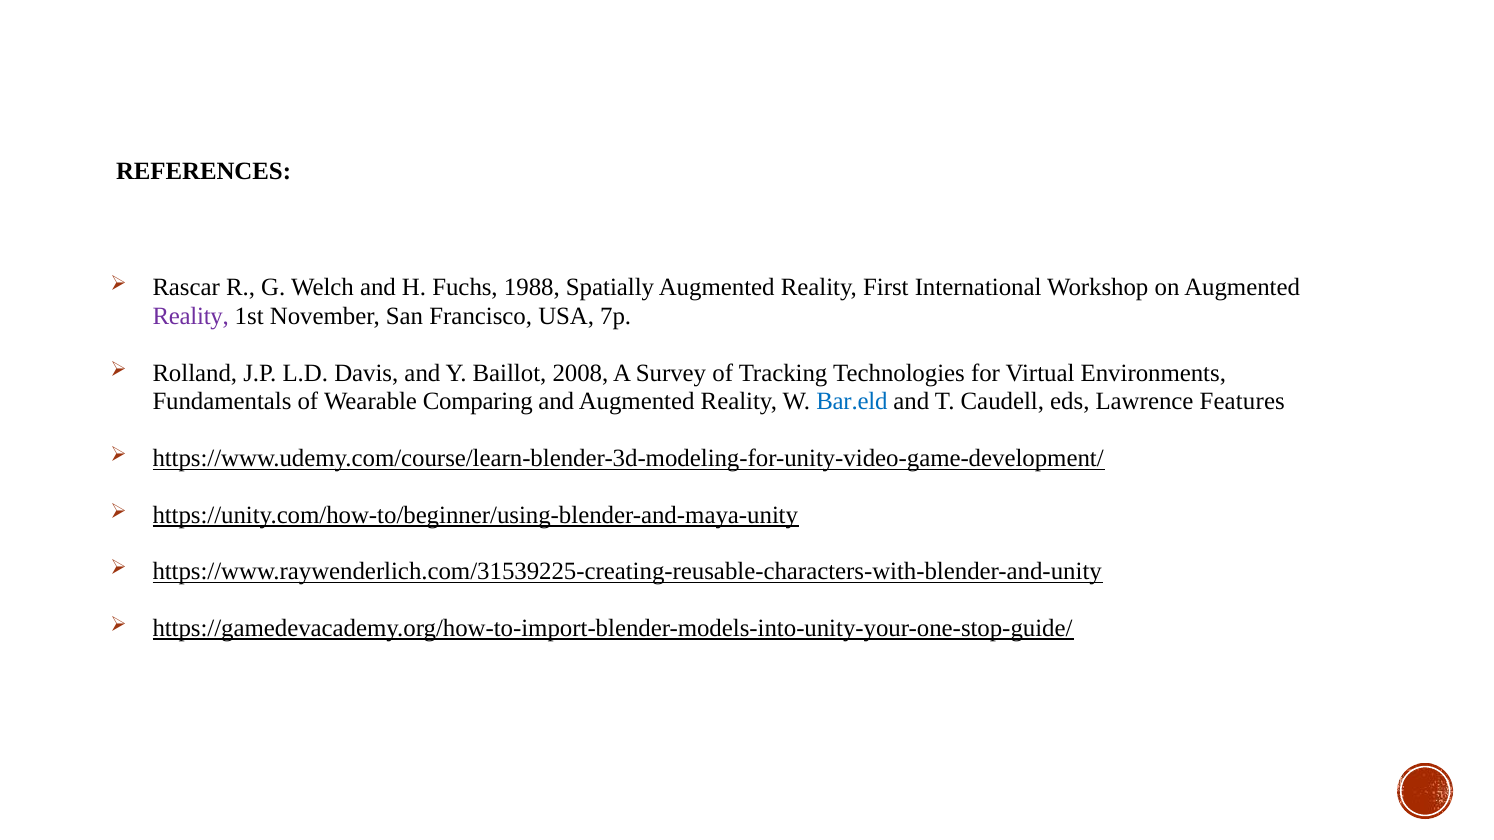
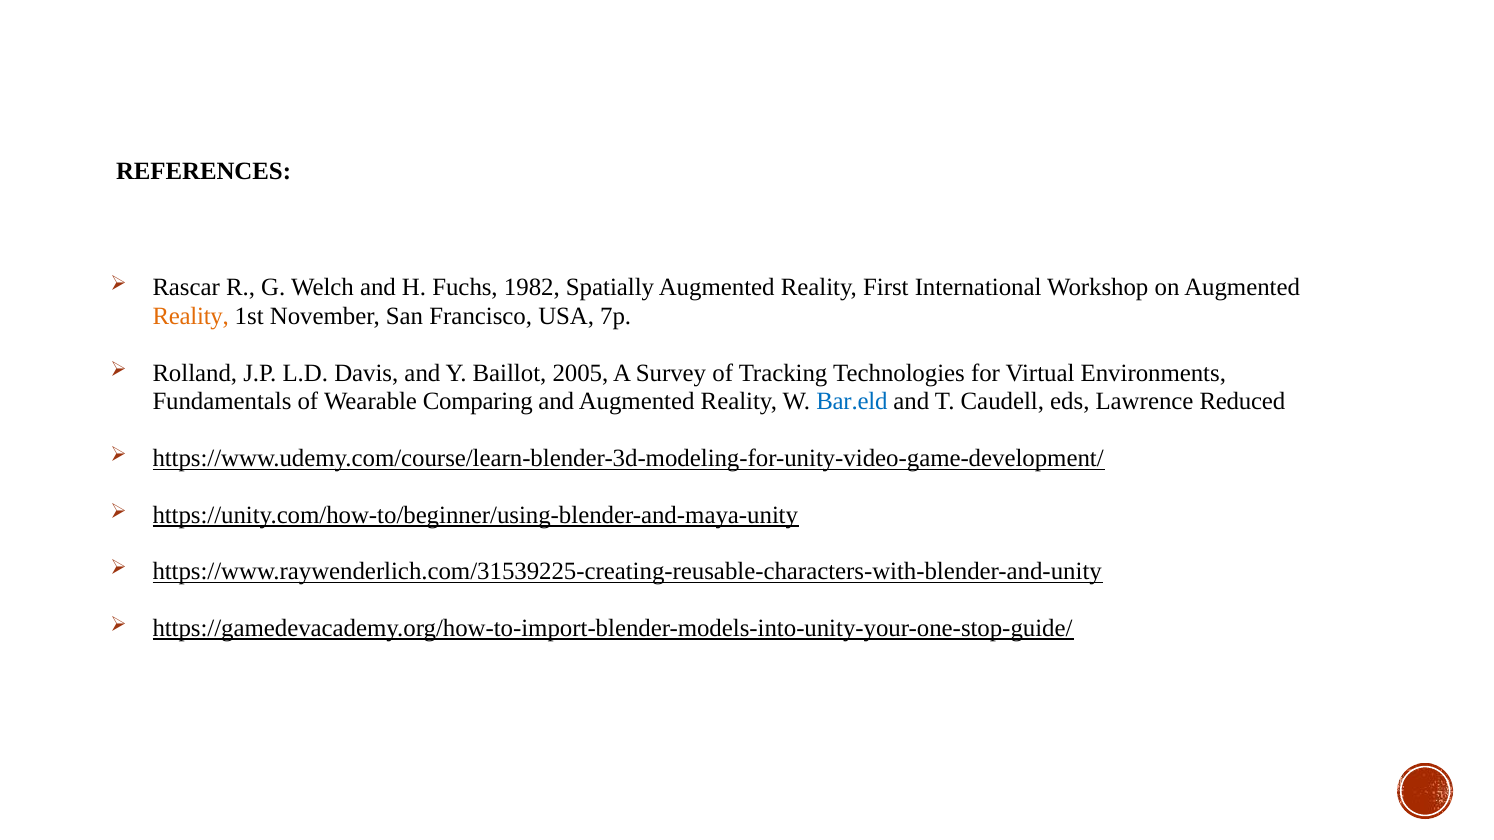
1988: 1988 -> 1982
Reality at (191, 316) colour: purple -> orange
2008: 2008 -> 2005
Features: Features -> Reduced
